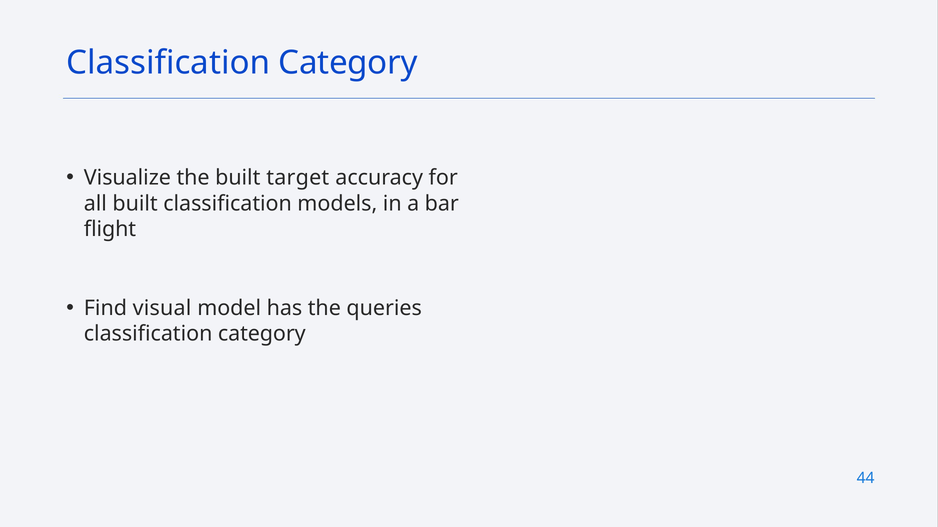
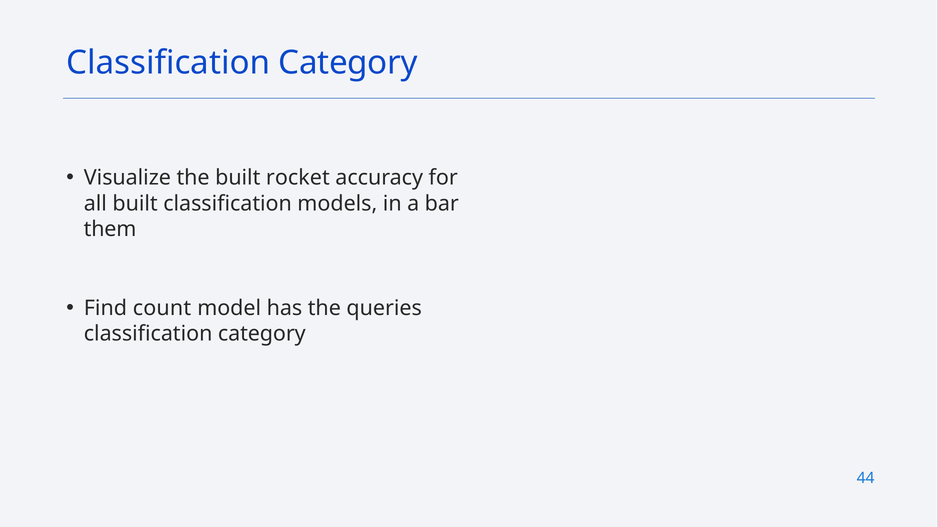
target: target -> rocket
flight: flight -> them
visual: visual -> count
